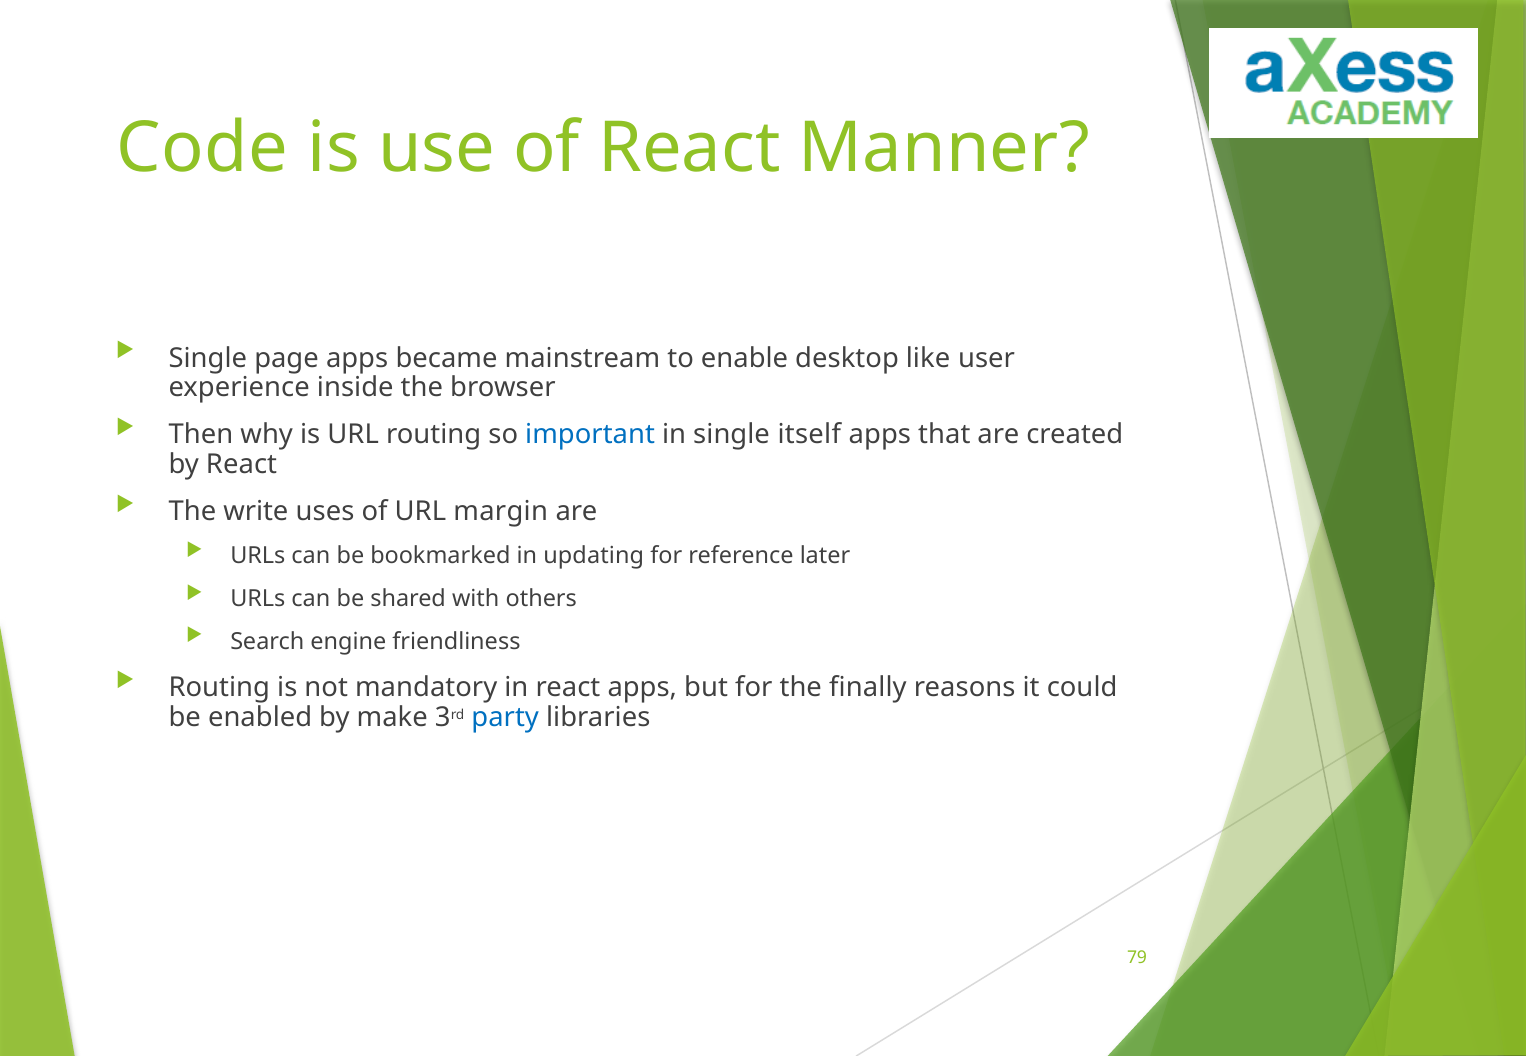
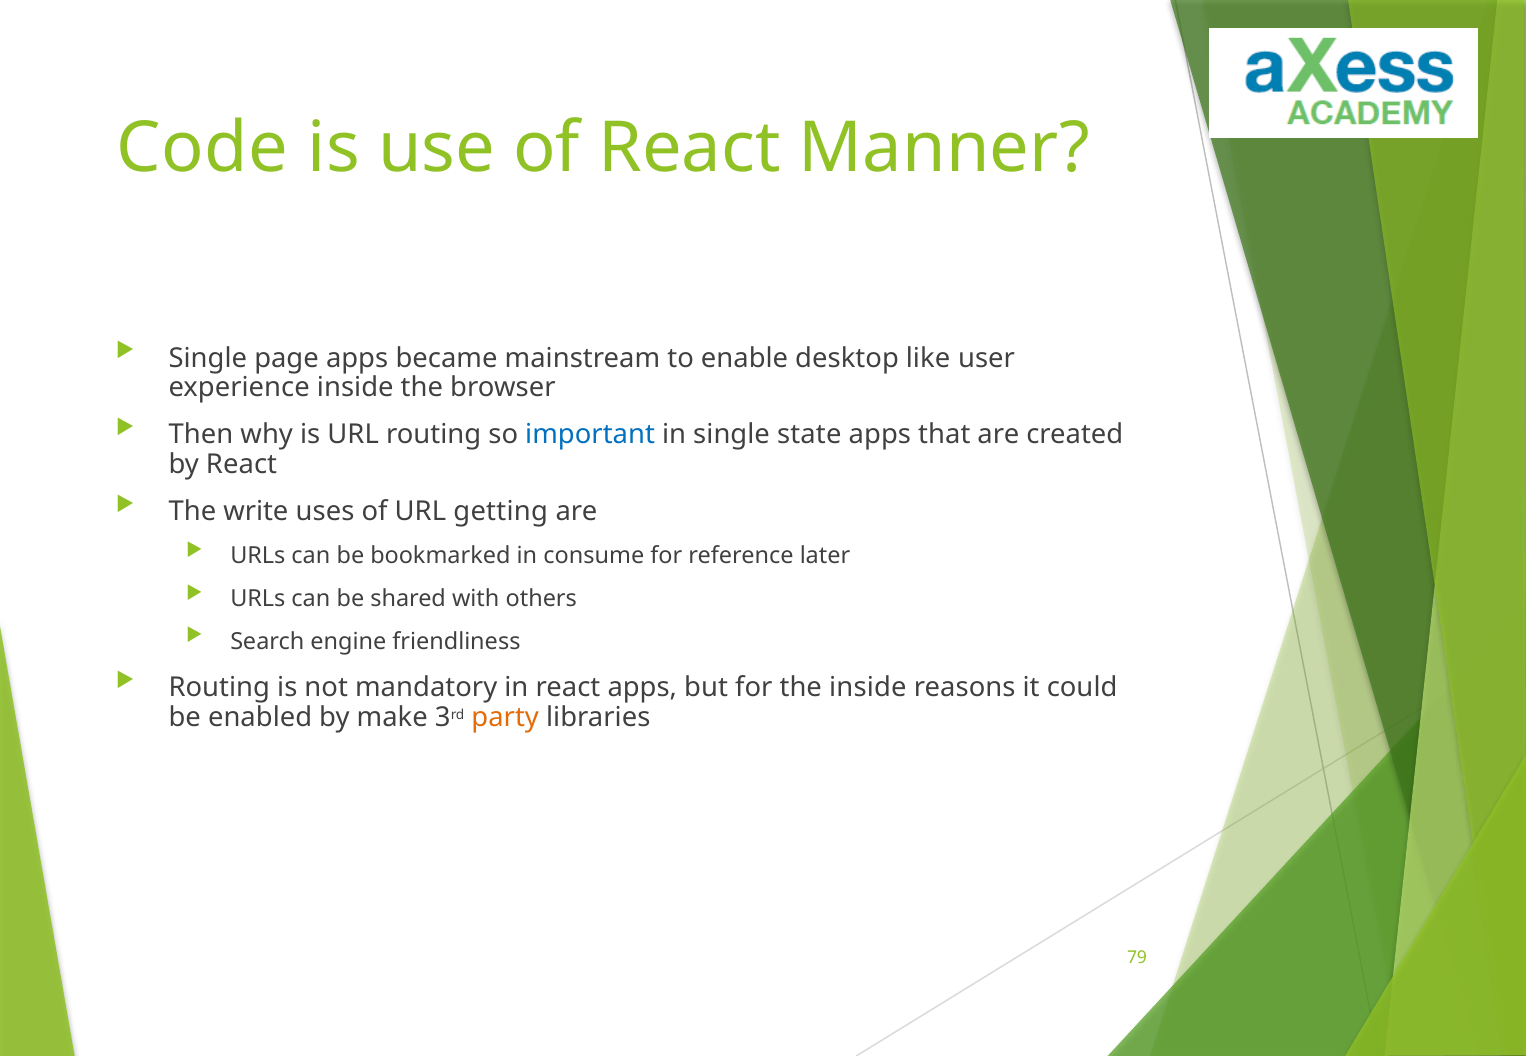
itself: itself -> state
margin: margin -> getting
updating: updating -> consume
the finally: finally -> inside
party colour: blue -> orange
